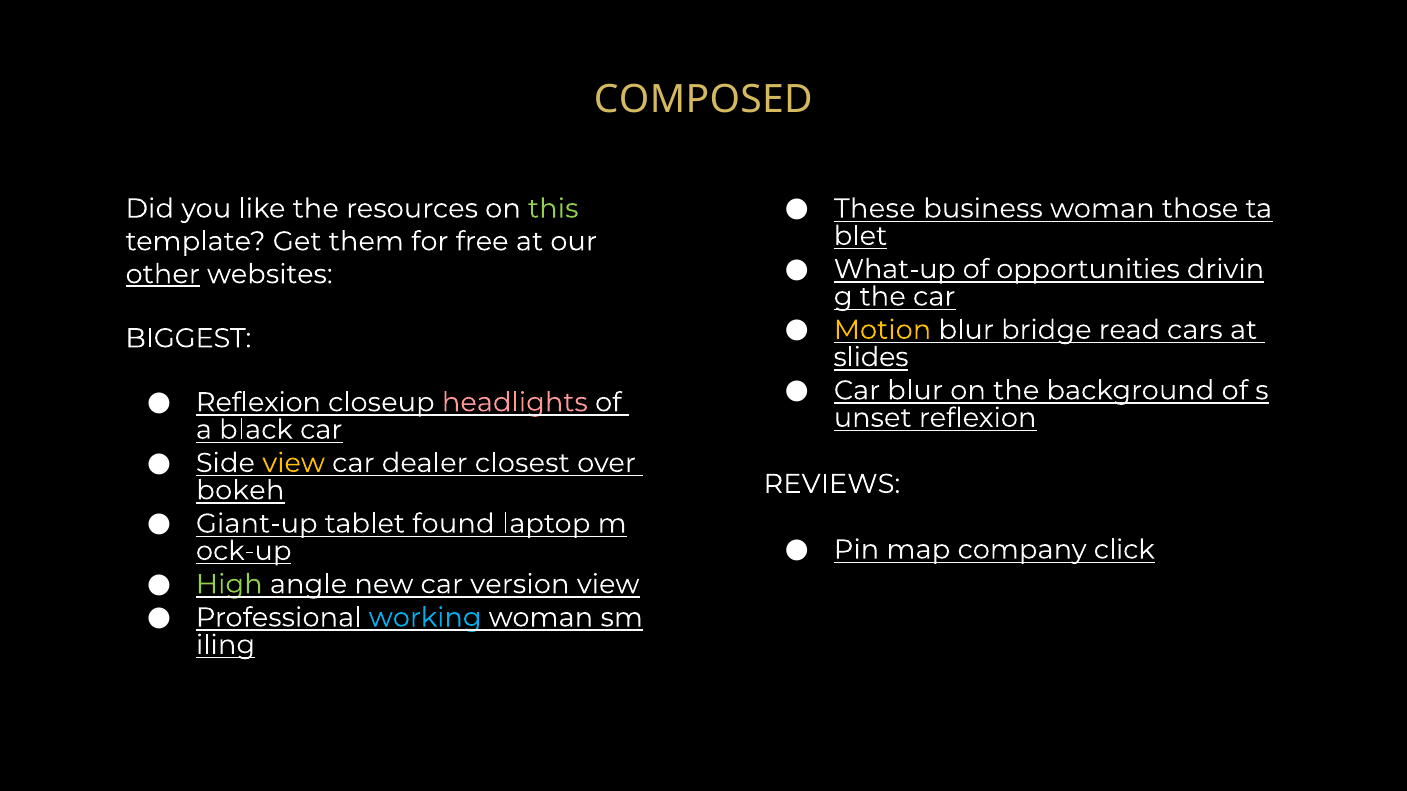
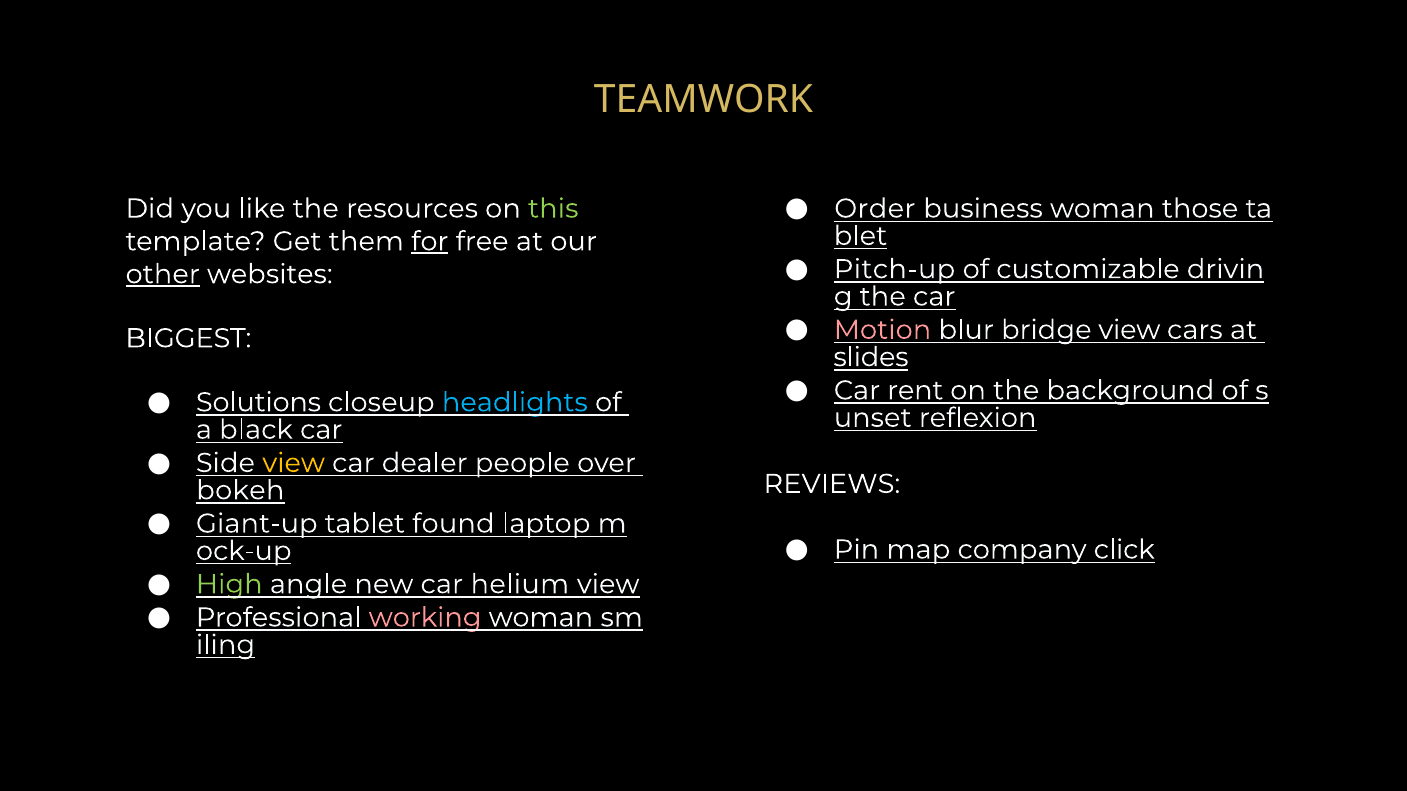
COMPOSED: COMPOSED -> TEAMWORK
These: These -> Order
for underline: none -> present
What-up: What-up -> Pitch-up
opportunities: opportunities -> customizable
Motion colour: yellow -> pink
bridge read: read -> view
Car blur: blur -> rent
Reflexion at (258, 403): Reflexion -> Solutions
headlights colour: pink -> light blue
closest: closest -> people
version: version -> helium
working colour: light blue -> pink
